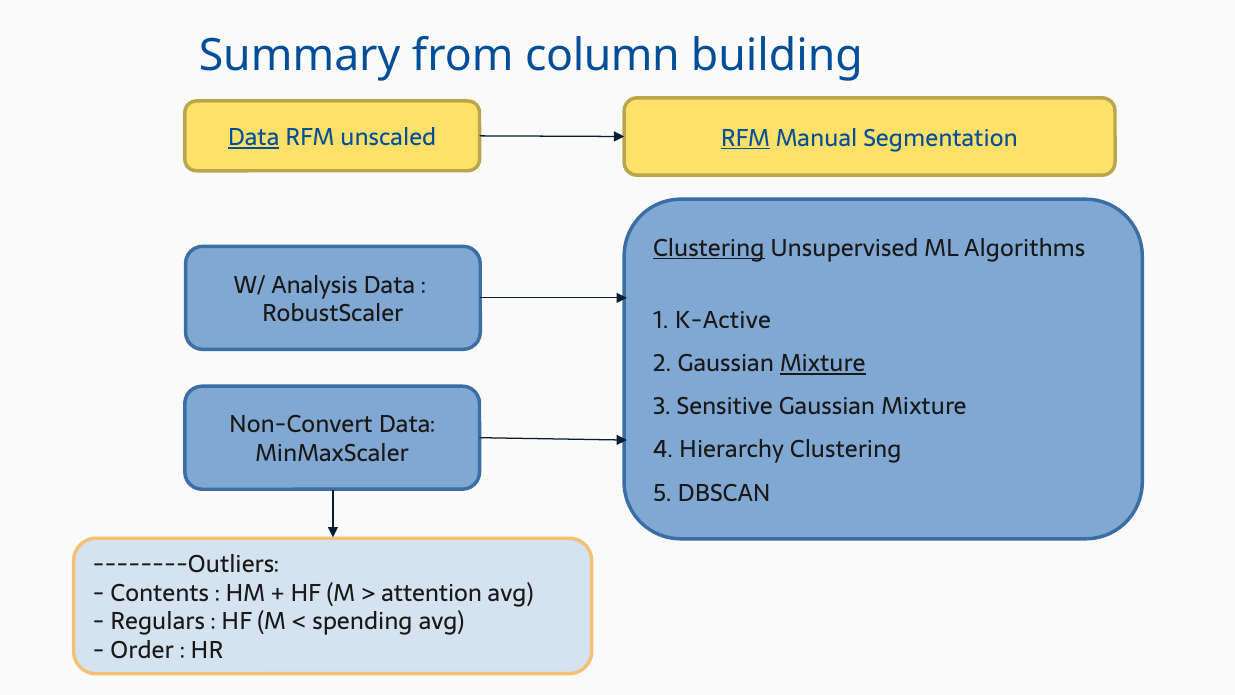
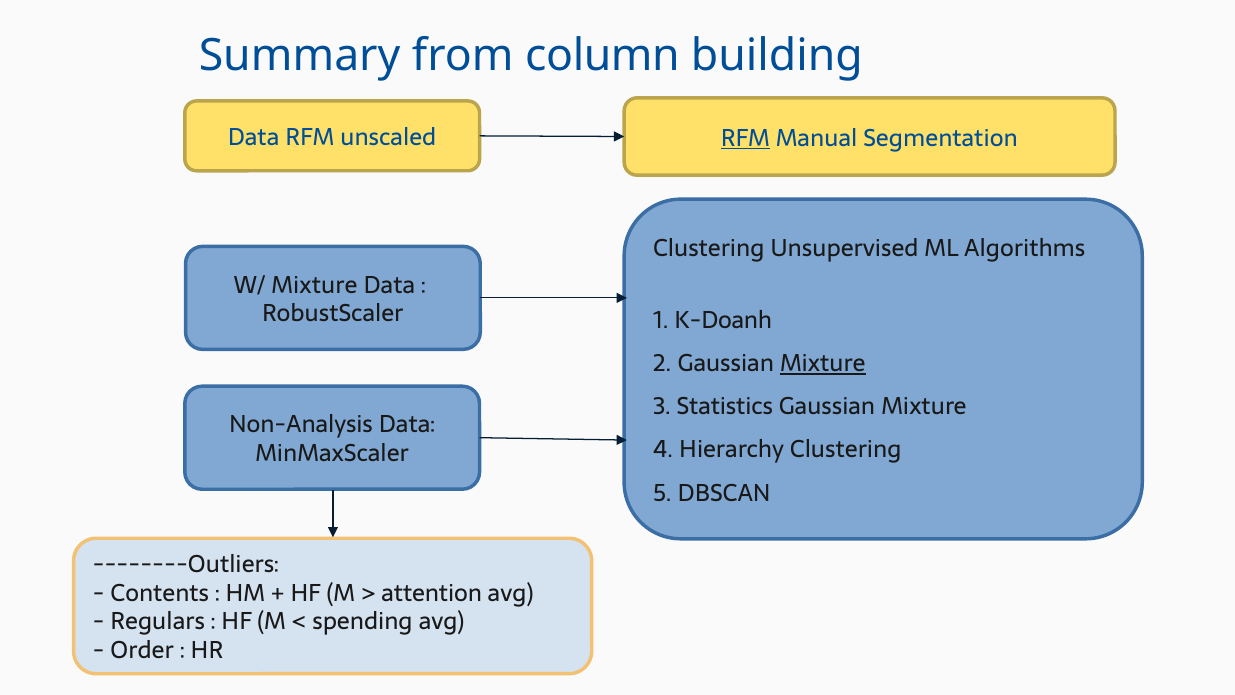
Data at (254, 137) underline: present -> none
Clustering at (709, 248) underline: present -> none
W/ Analysis: Analysis -> Mixture
K-Active: K-Active -> K-Doanh
Sensitive: Sensitive -> Statistics
Non-Convert: Non-Convert -> Non-Analysis
